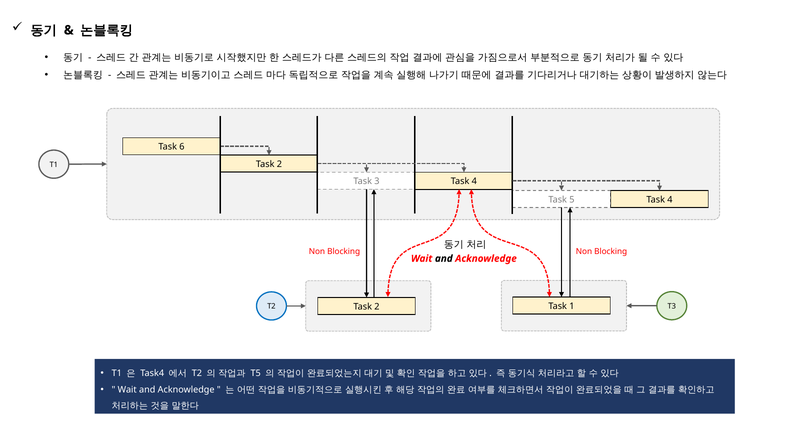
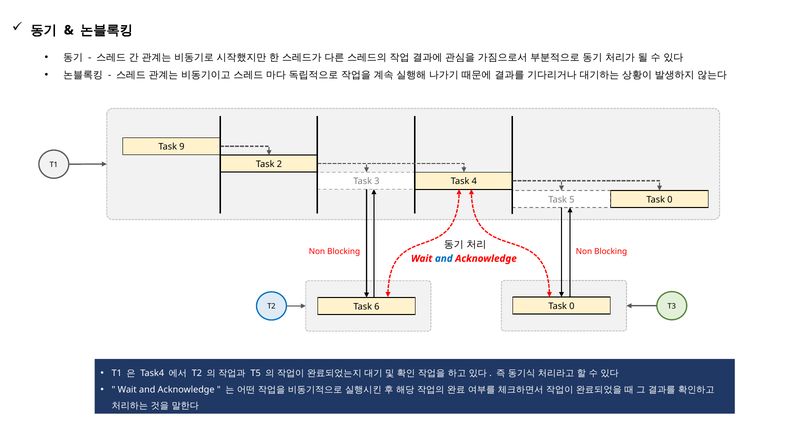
6: 6 -> 9
4 at (670, 200): 4 -> 0
and at (444, 259) colour: black -> blue
1 at (572, 306): 1 -> 0
2 at (377, 307): 2 -> 6
